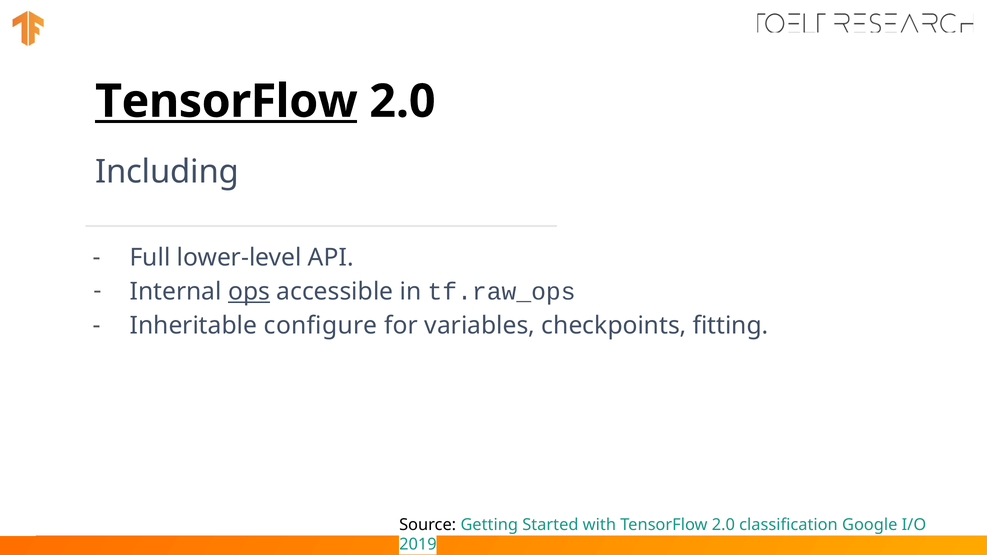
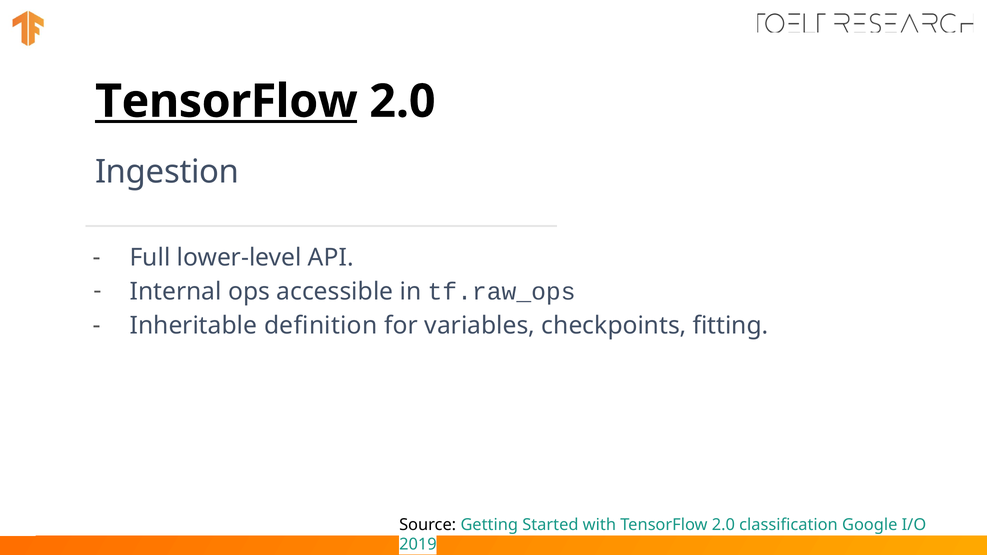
Including: Including -> Ingestion
ops underline: present -> none
configure: configure -> definition
